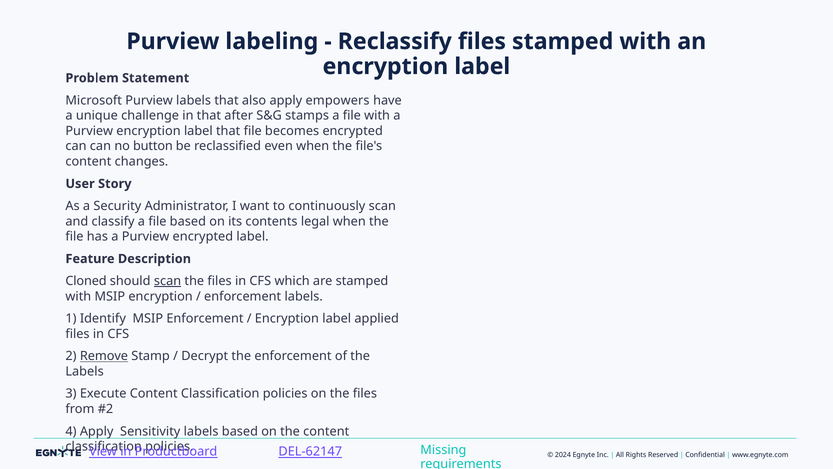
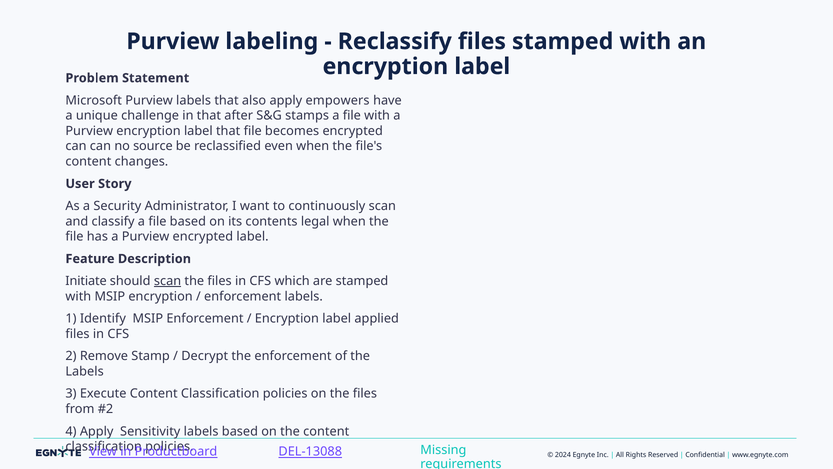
button: button -> source
Cloned: Cloned -> Initiate
Remove underline: present -> none
DEL-62147: DEL-62147 -> DEL-13088
